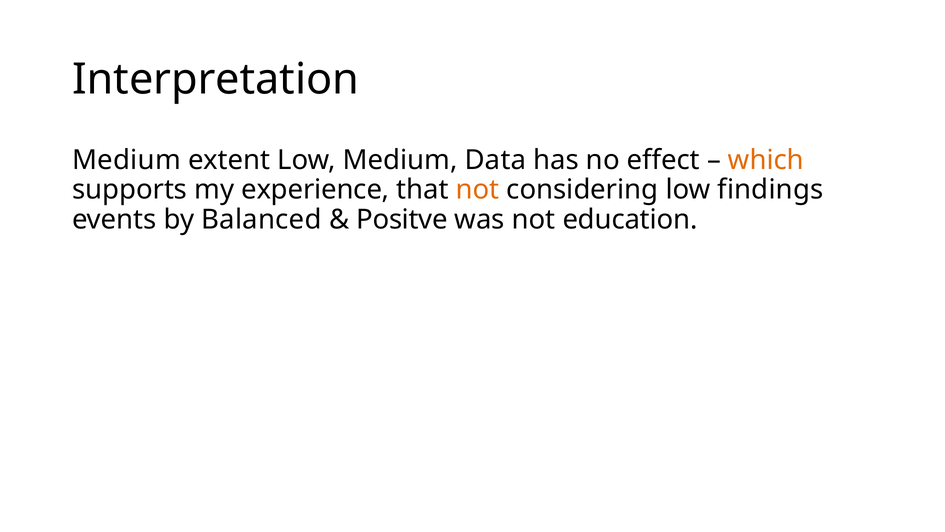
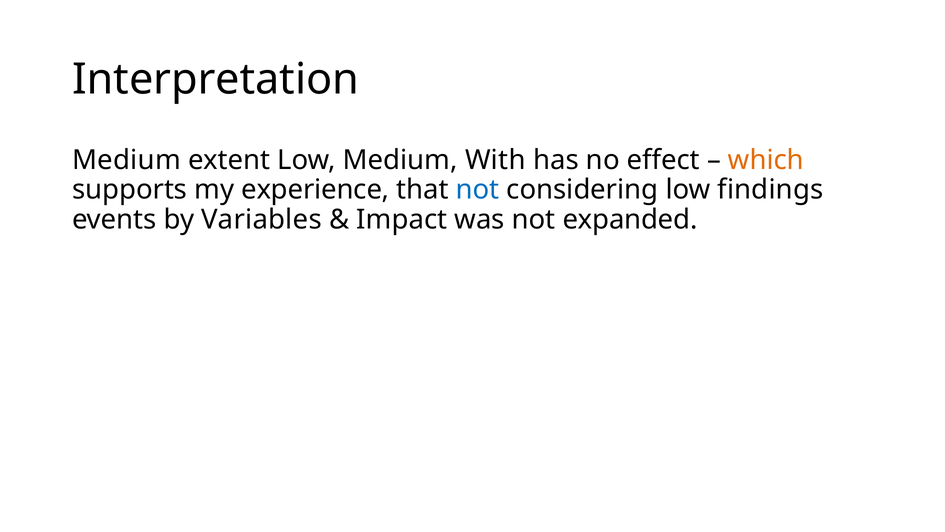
Data: Data -> With
not at (478, 190) colour: orange -> blue
Balanced: Balanced -> Variables
Positve: Positve -> Impact
education: education -> expanded
